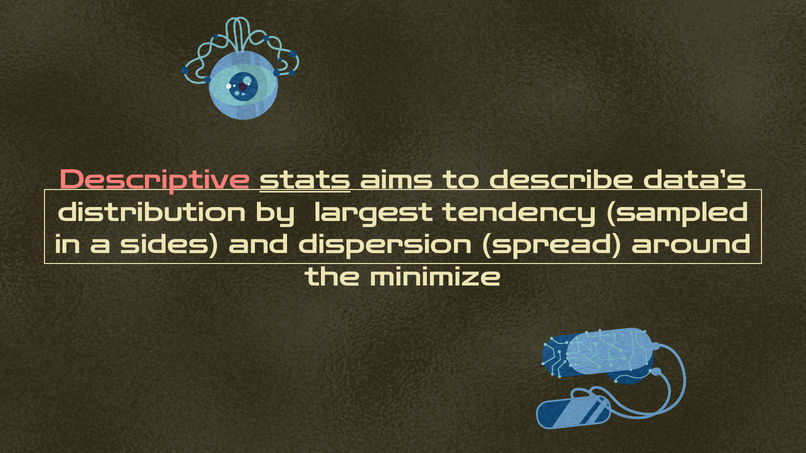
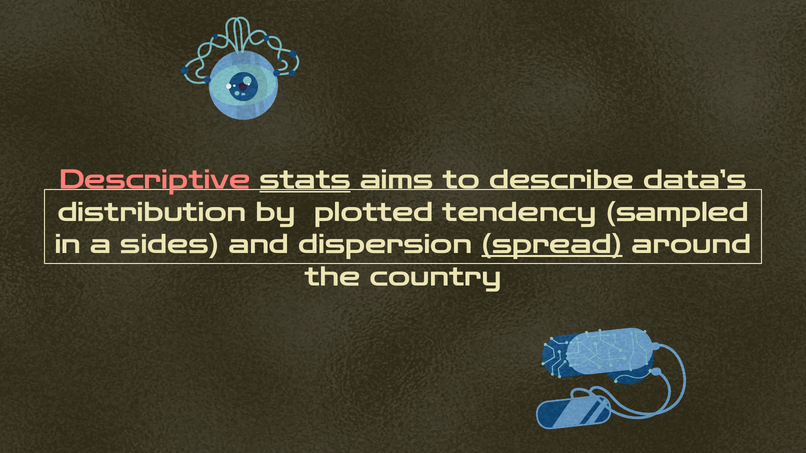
largest: largest -> plotted
spread underline: none -> present
minimize: minimize -> country
